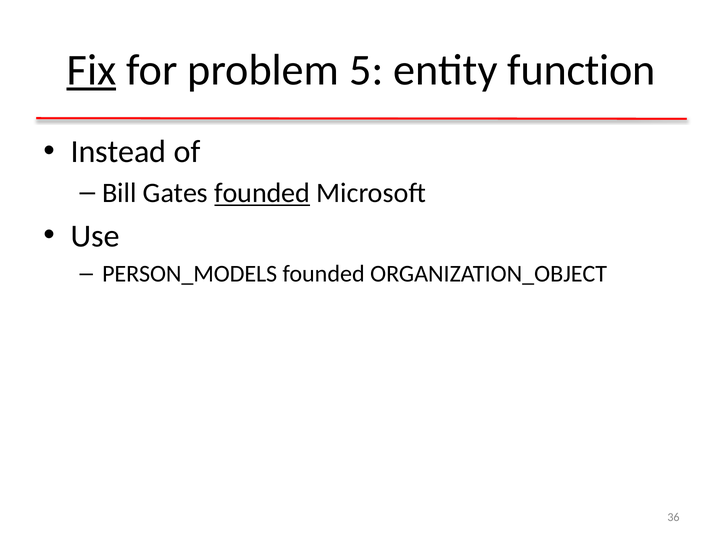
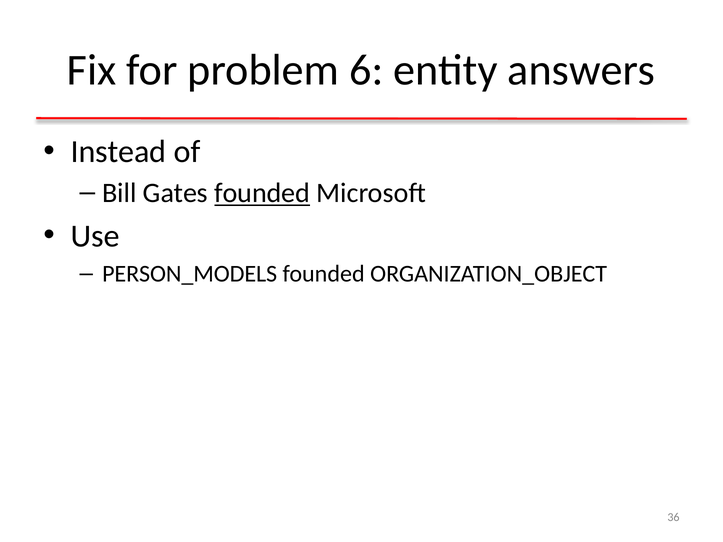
Fix underline: present -> none
5: 5 -> 6
function: function -> answers
